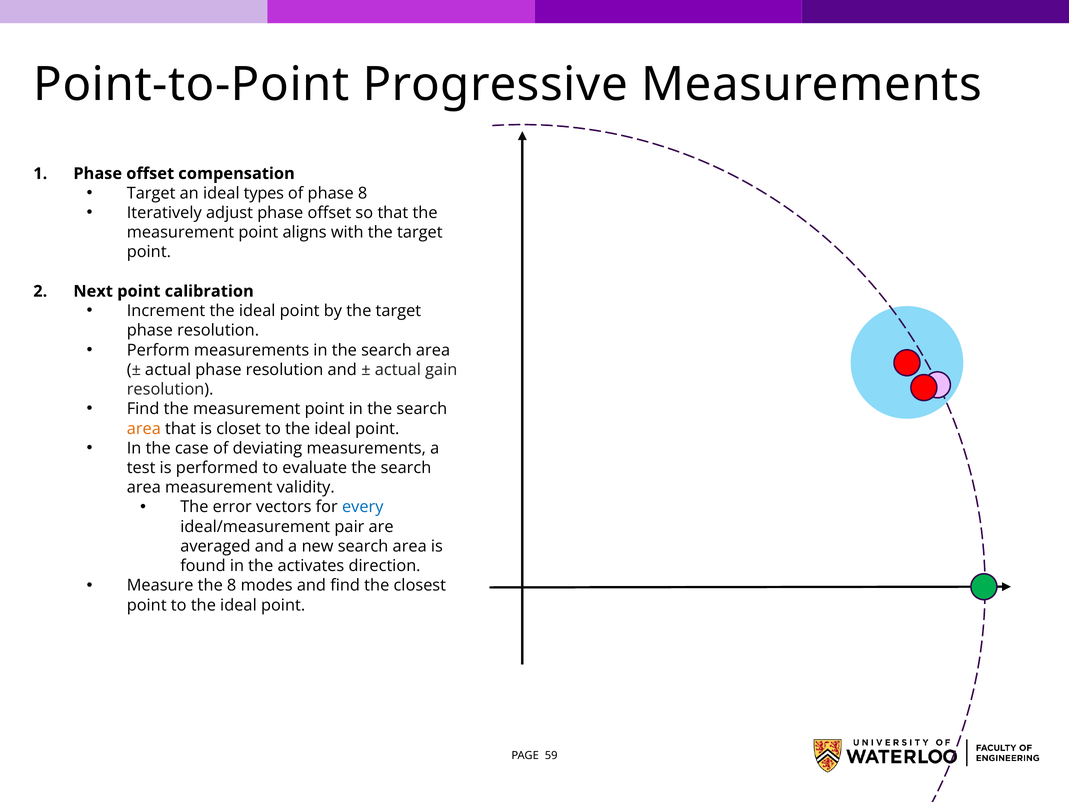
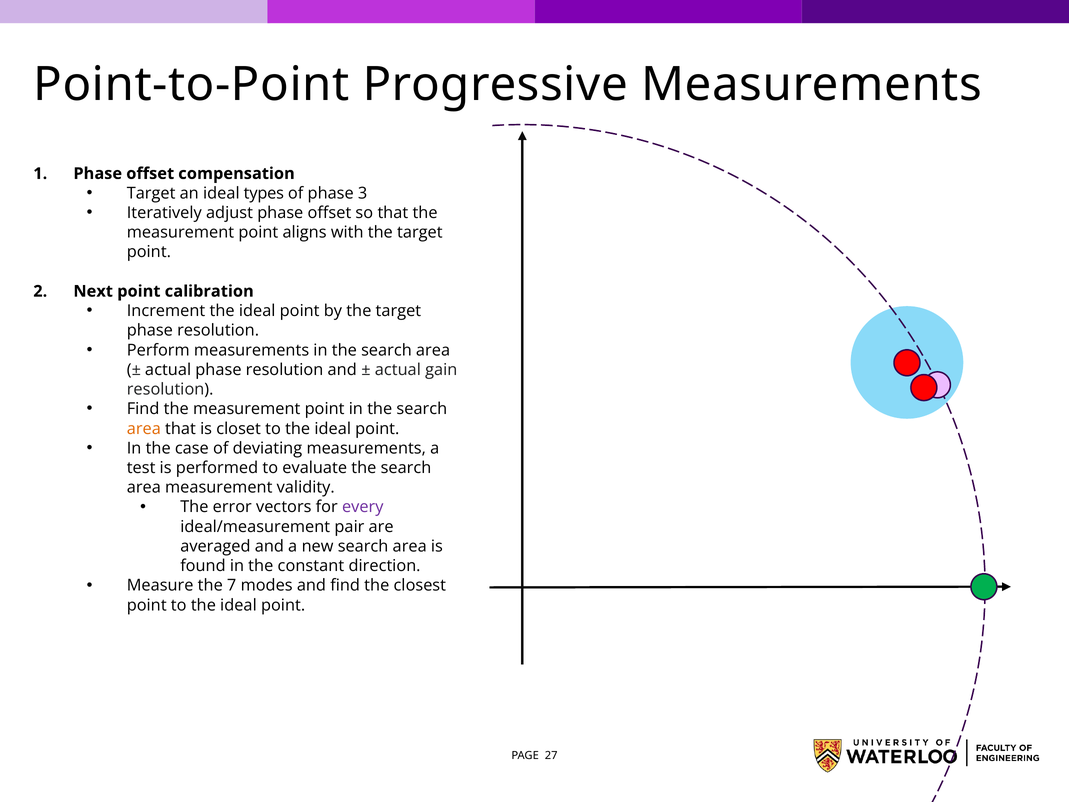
phase 8: 8 -> 3
every colour: blue -> purple
activates: activates -> constant
the 8: 8 -> 7
59: 59 -> 27
